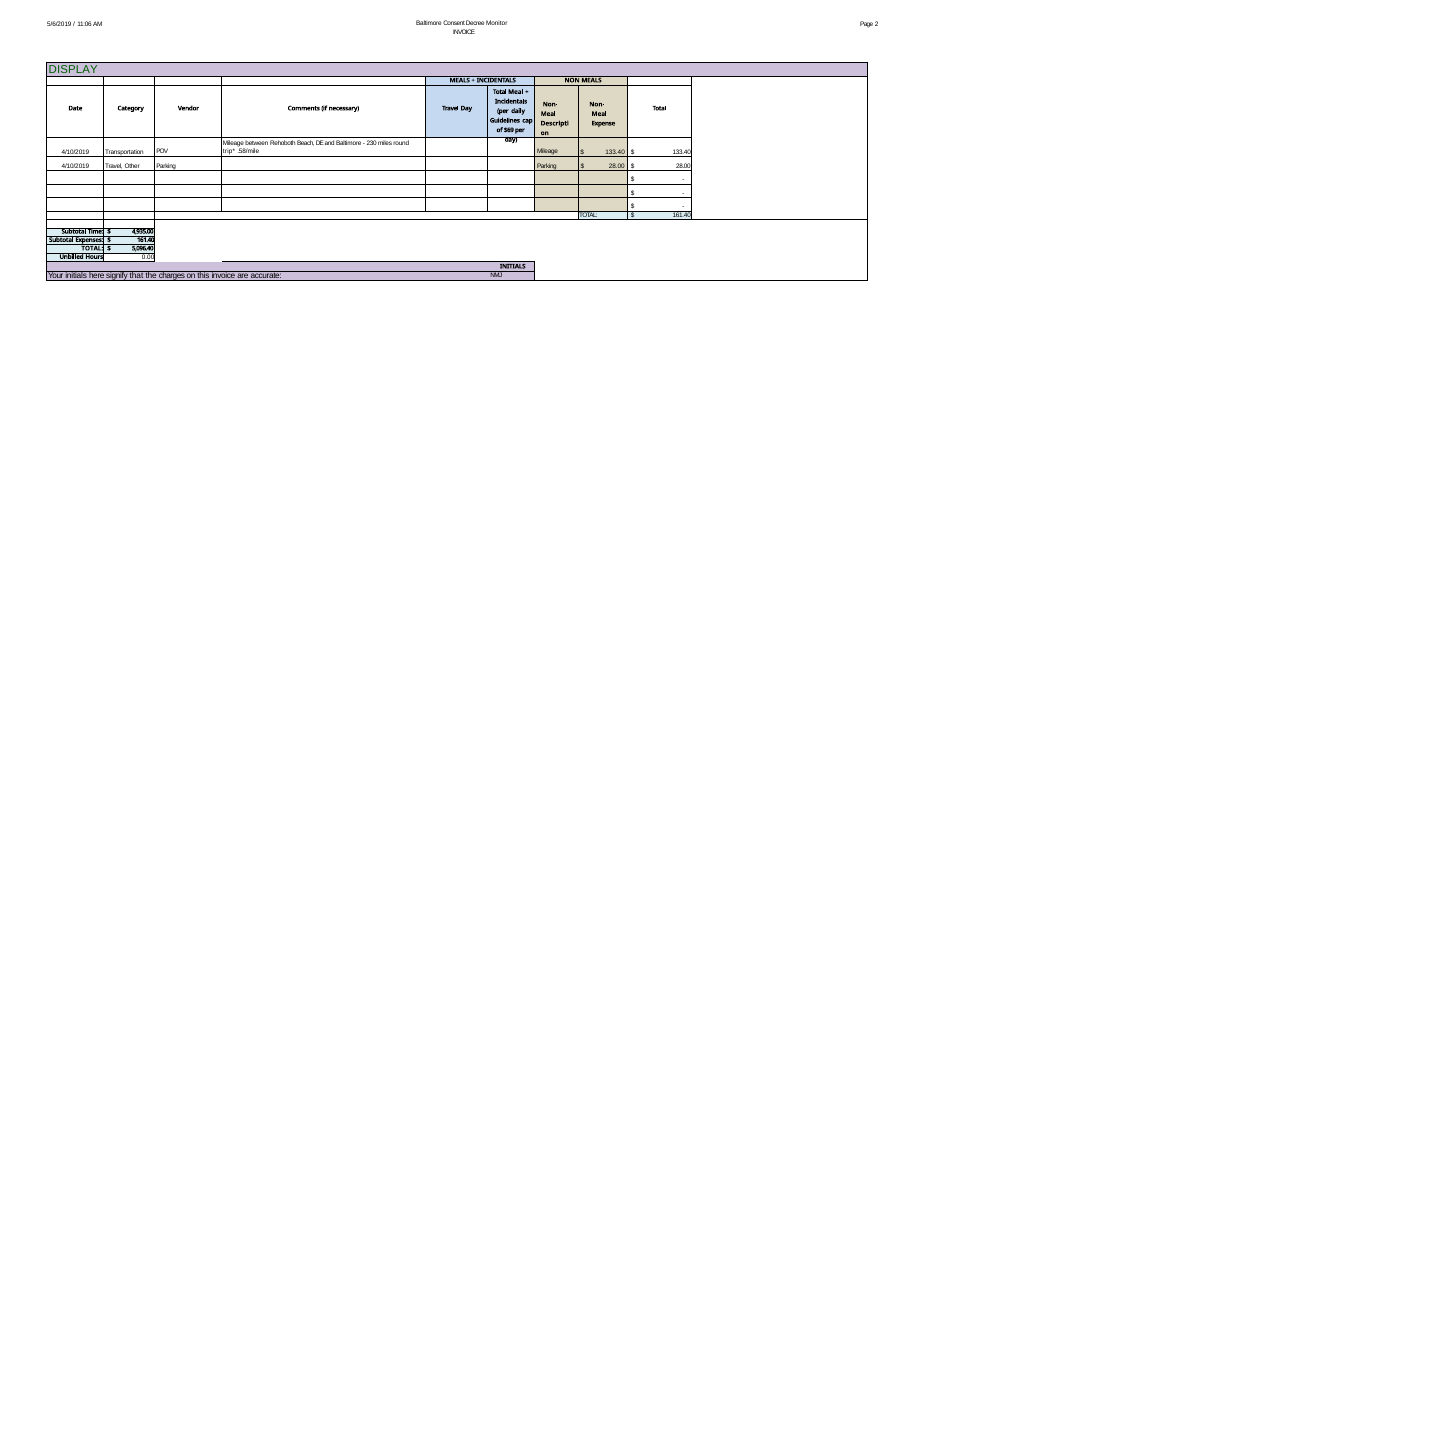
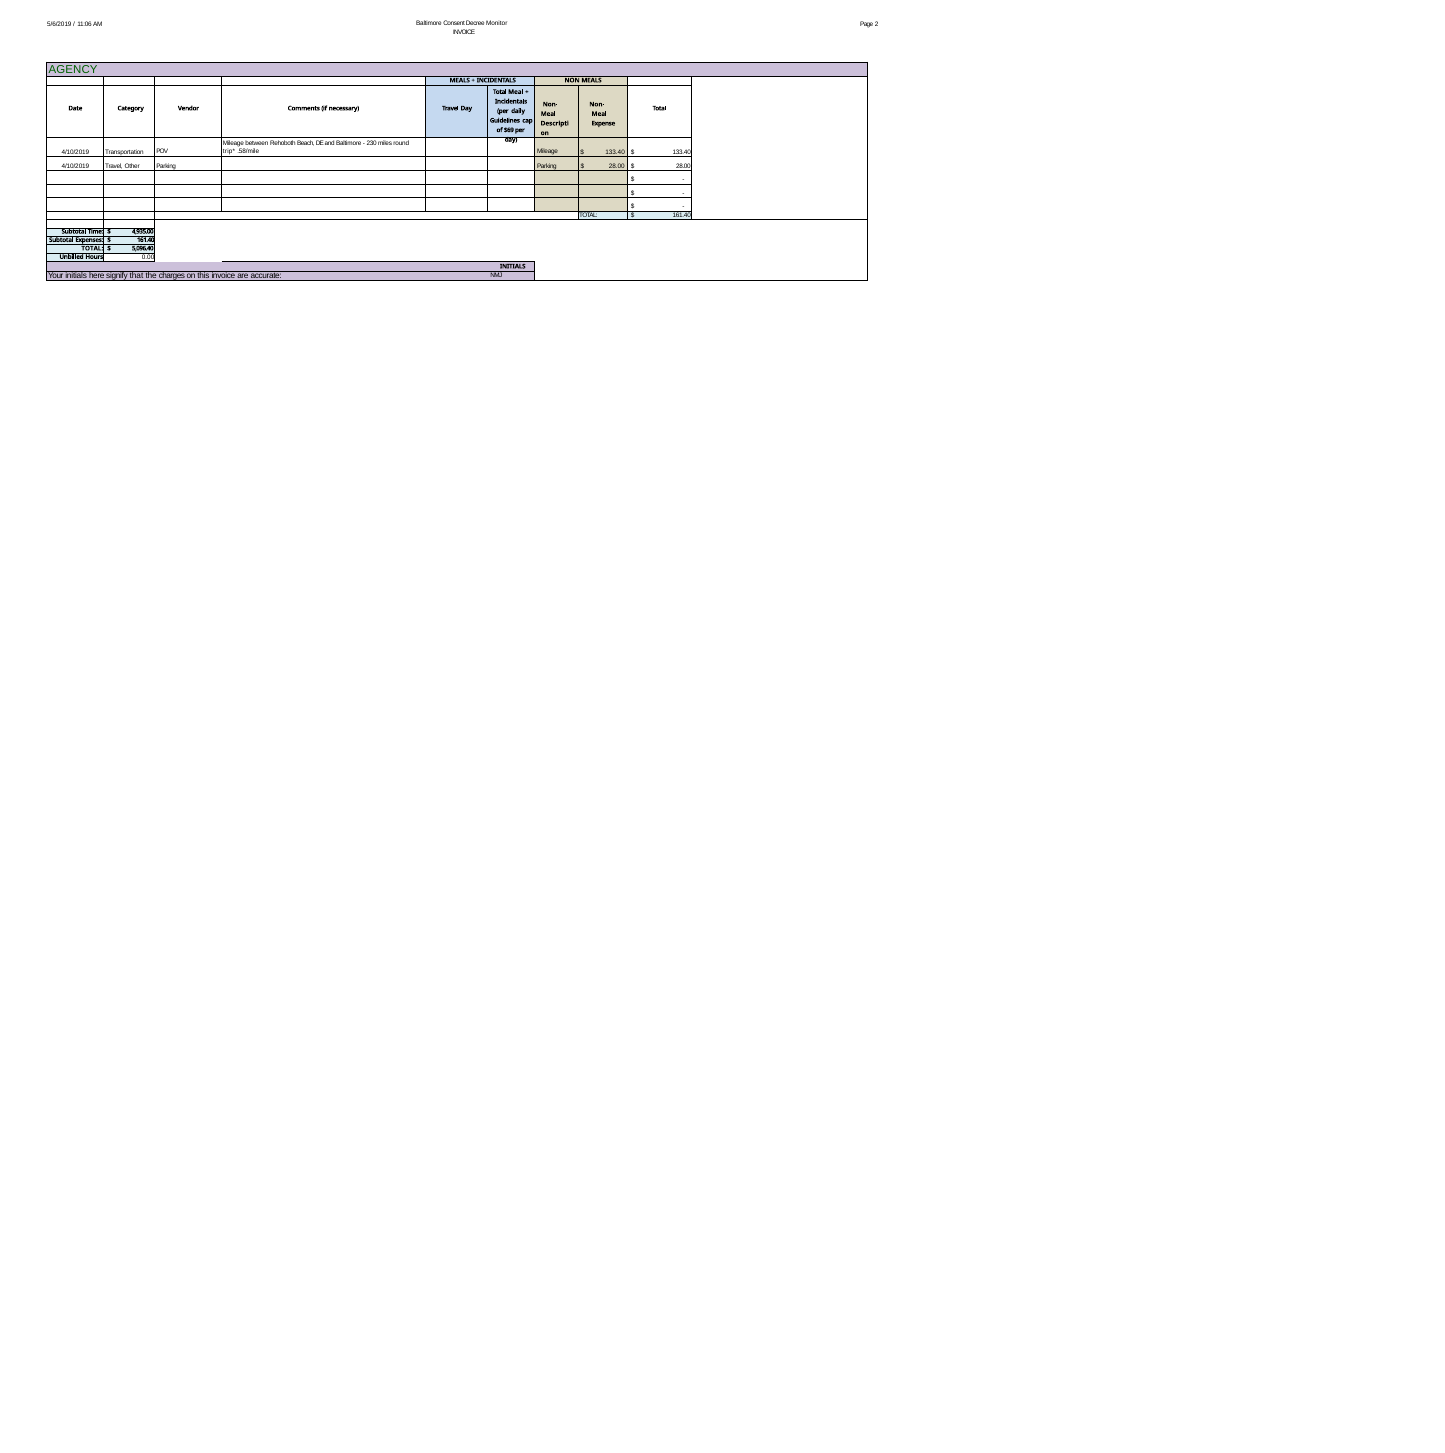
DISPLAY: DISPLAY -> AGENCY
